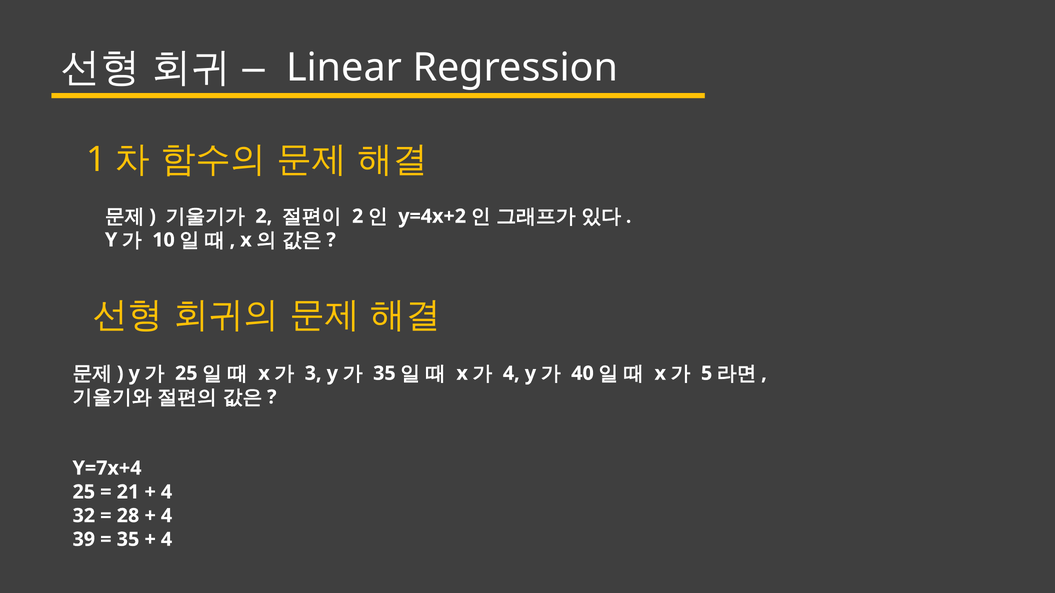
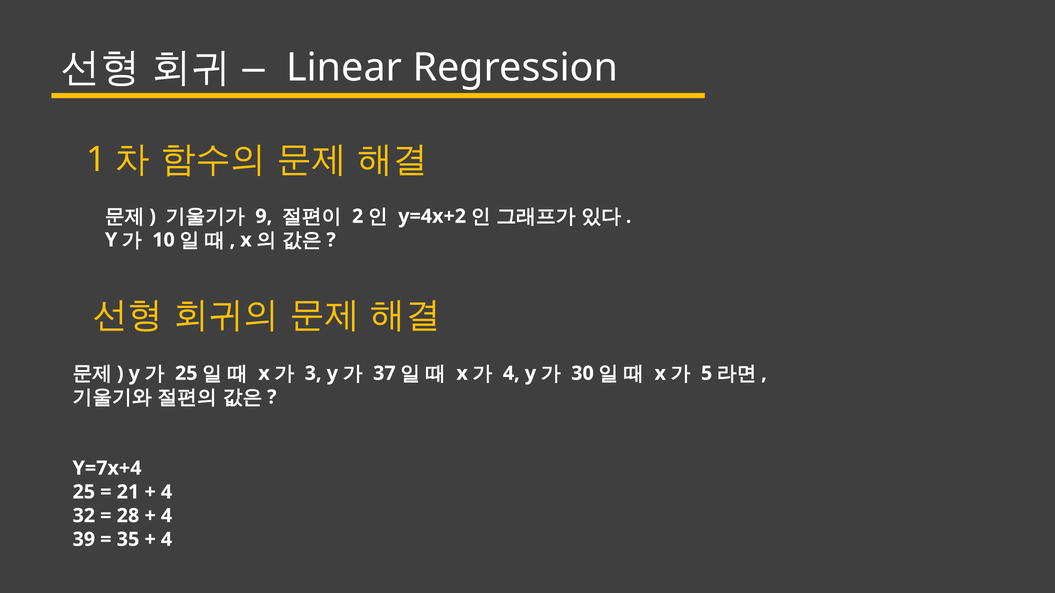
2 at (264, 216): 2 -> 9
35 at (384, 374): 35 -> 37
40: 40 -> 30
